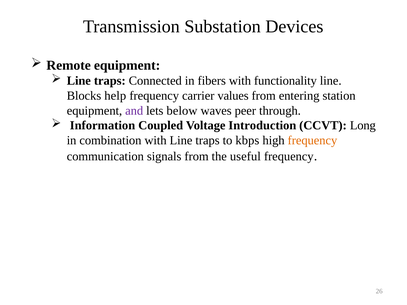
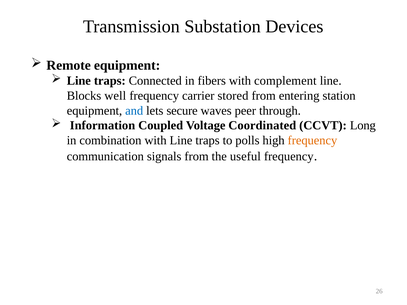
functionality: functionality -> complement
help: help -> well
values: values -> stored
and colour: purple -> blue
below: below -> secure
Introduction: Introduction -> Coordinated
kbps: kbps -> polls
